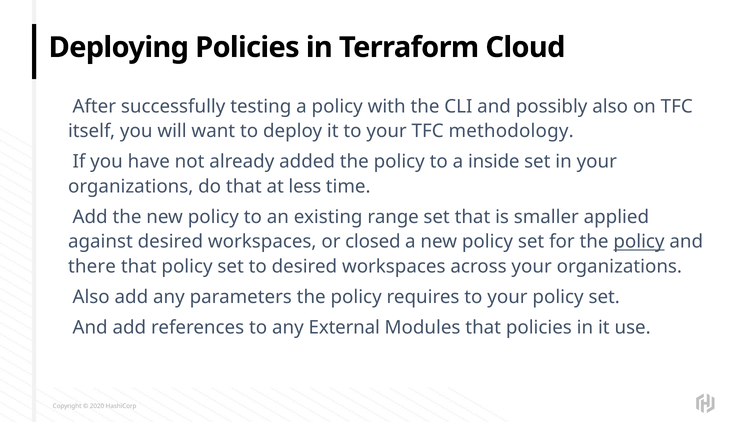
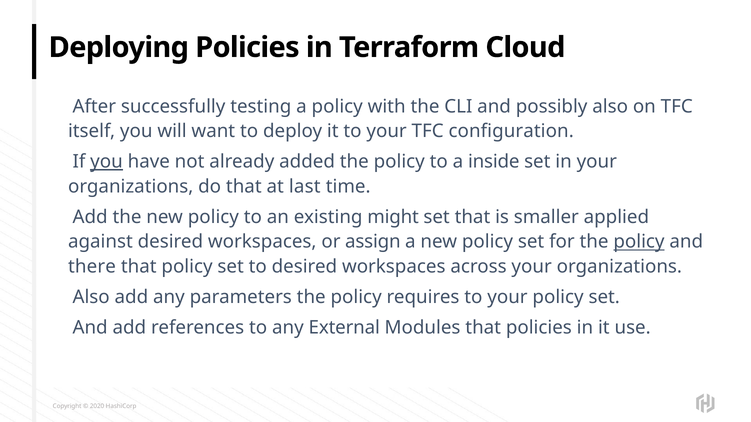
methodology: methodology -> configuration
you at (107, 162) underline: none -> present
less: less -> last
range: range -> might
closed: closed -> assign
